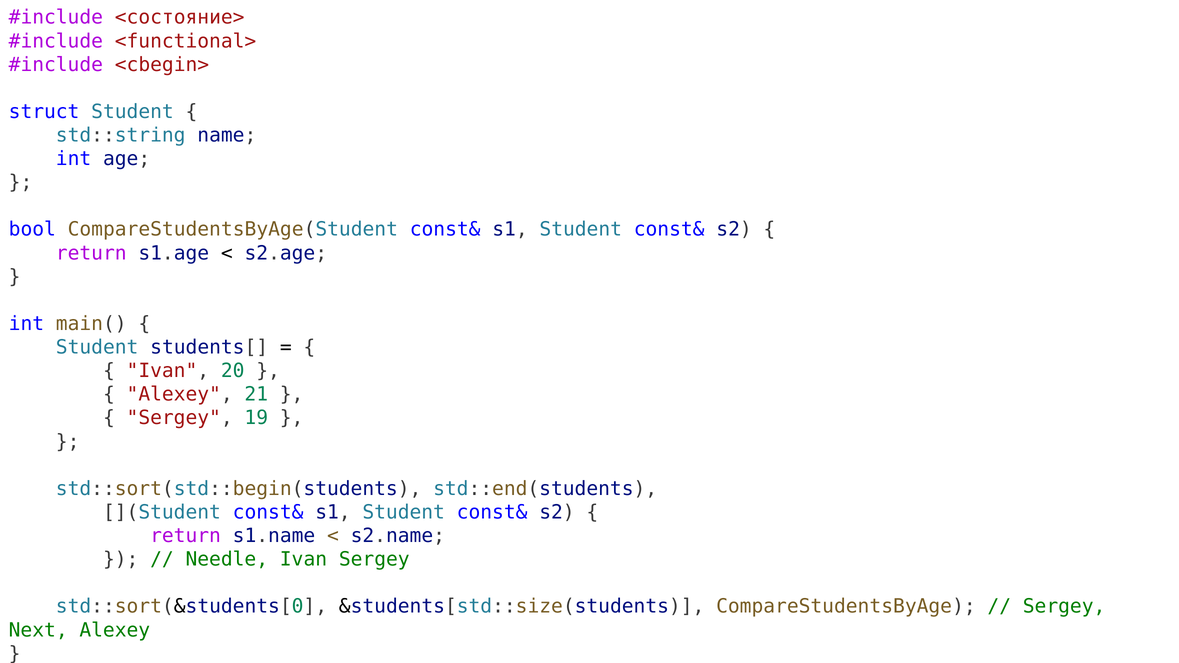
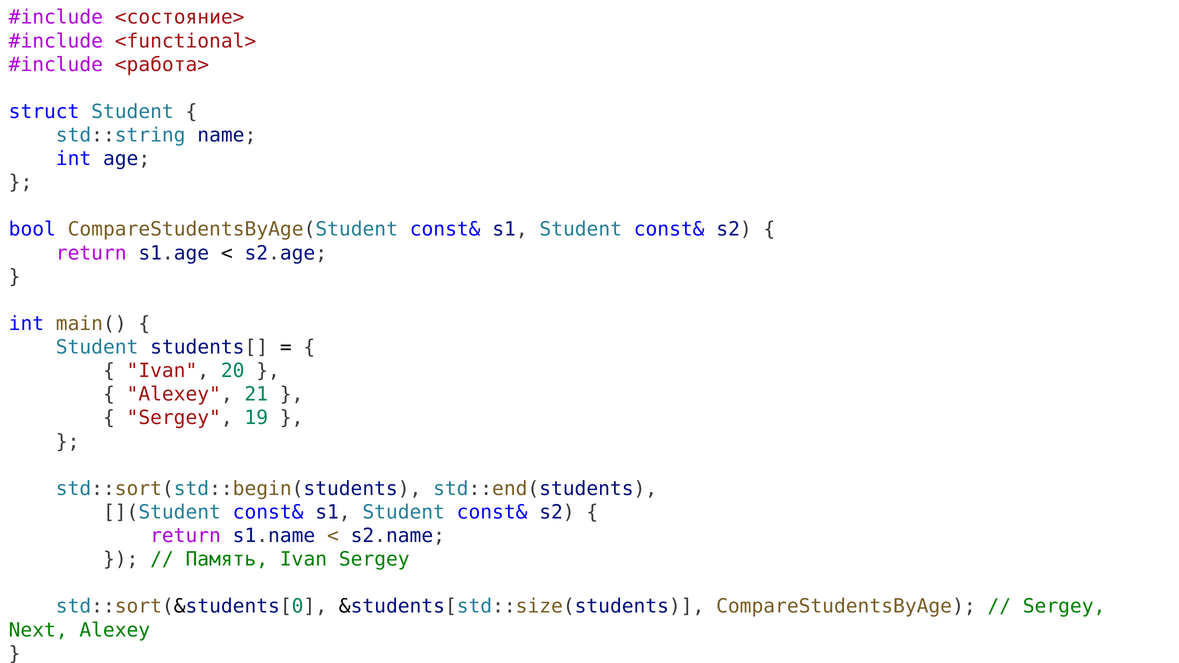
<cbegin>: <cbegin> -> <работа>
Needle: Needle -> Память
